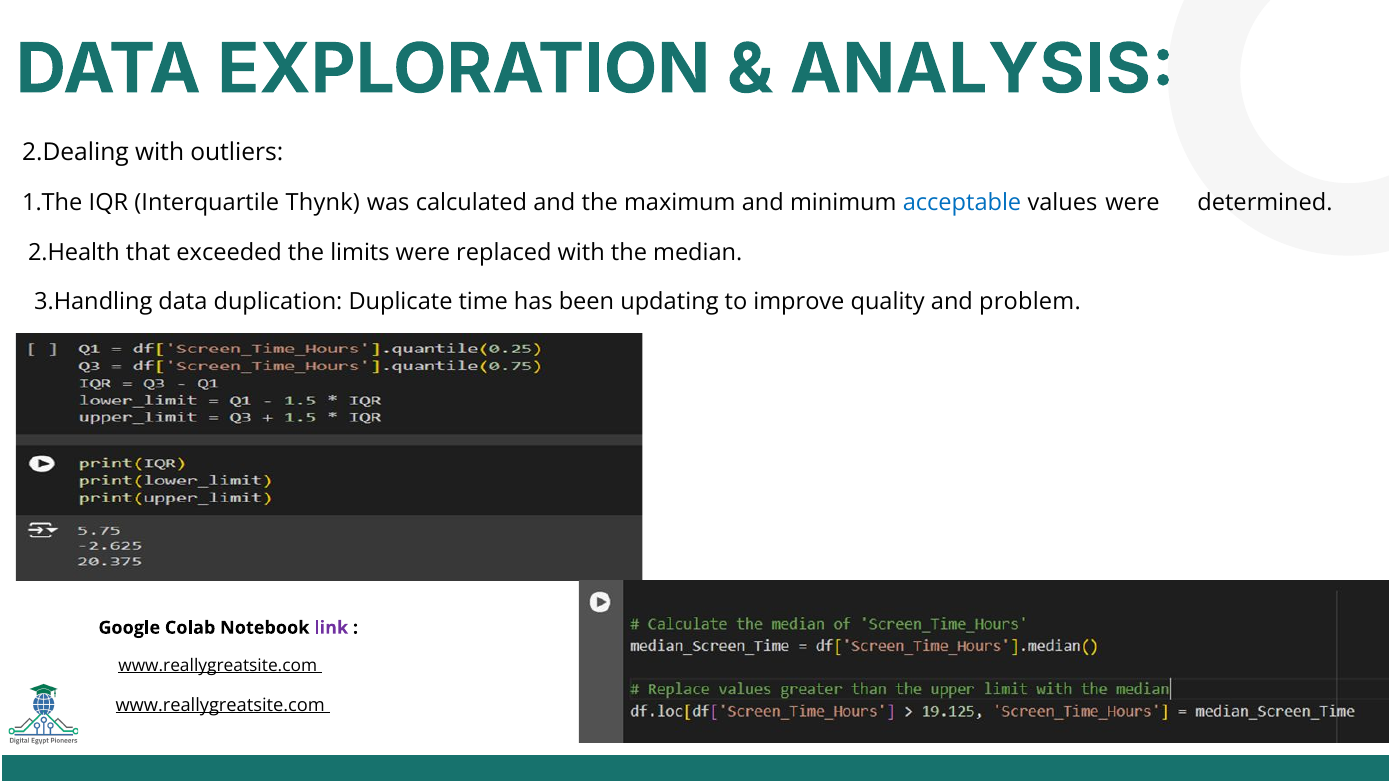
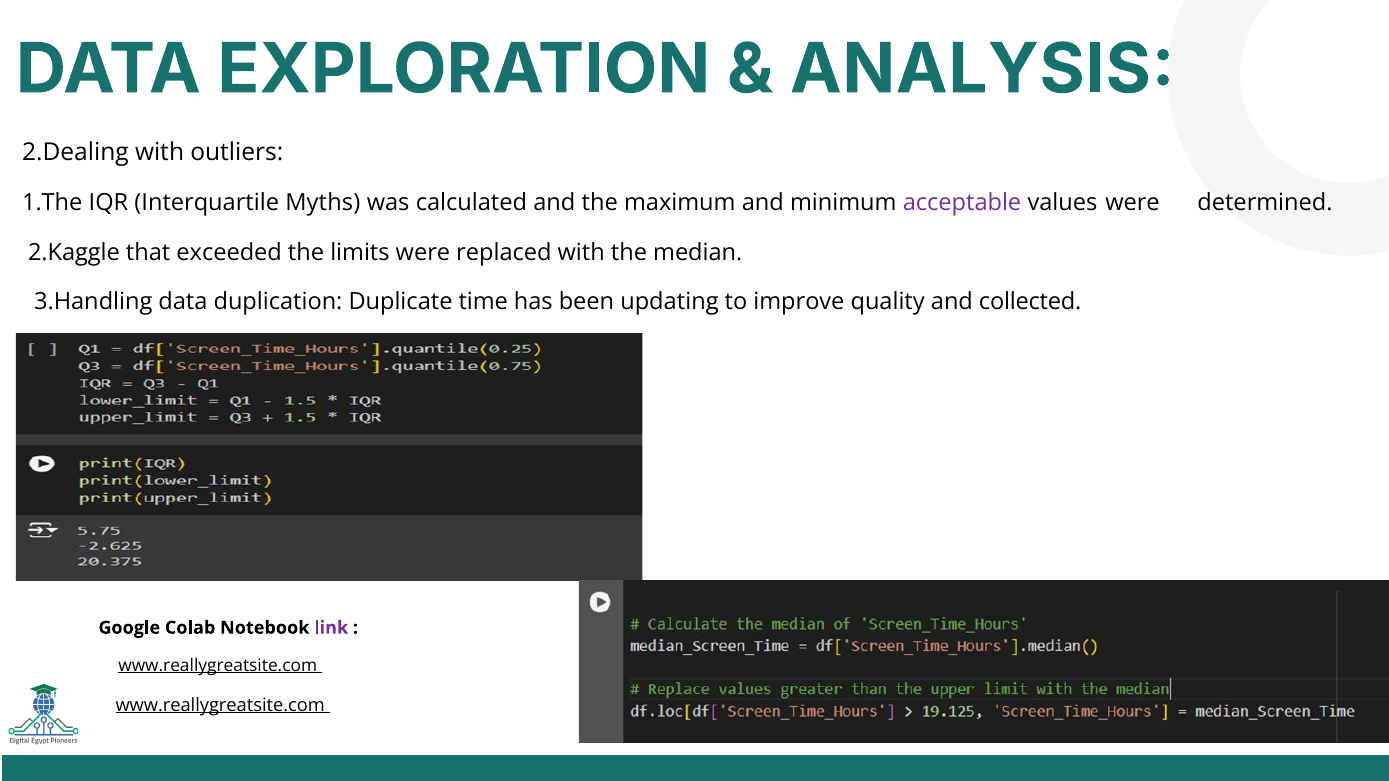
Thynk: Thynk -> Myths
acceptable colour: blue -> purple
2.Health: 2.Health -> 2.Kaggle
problem: problem -> collected
